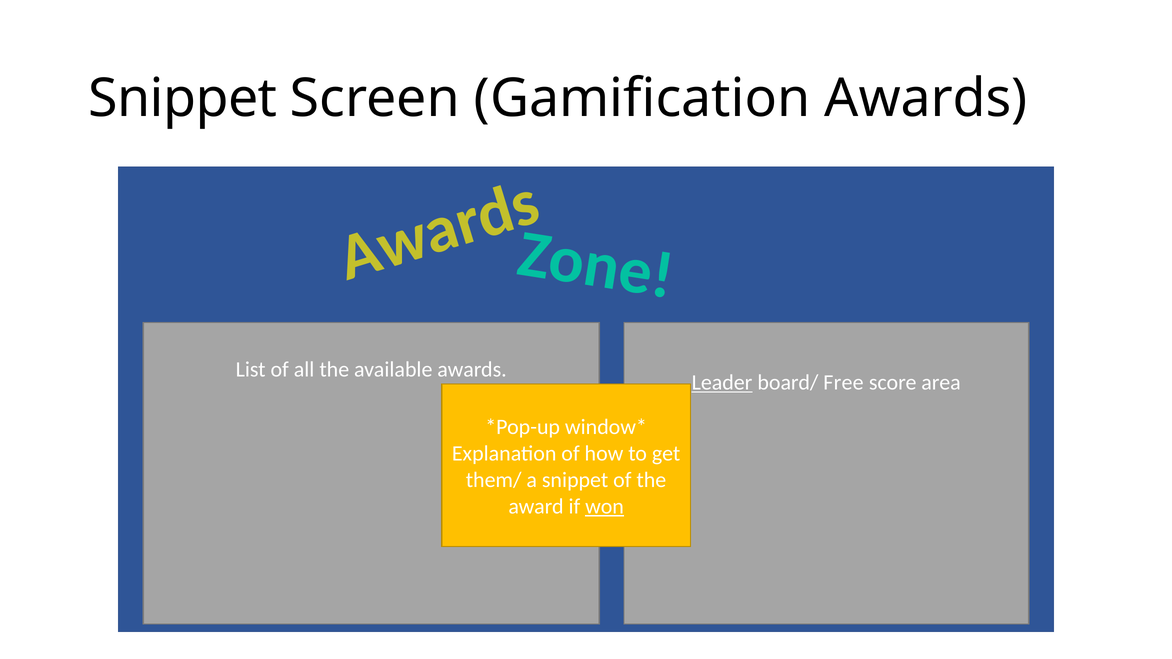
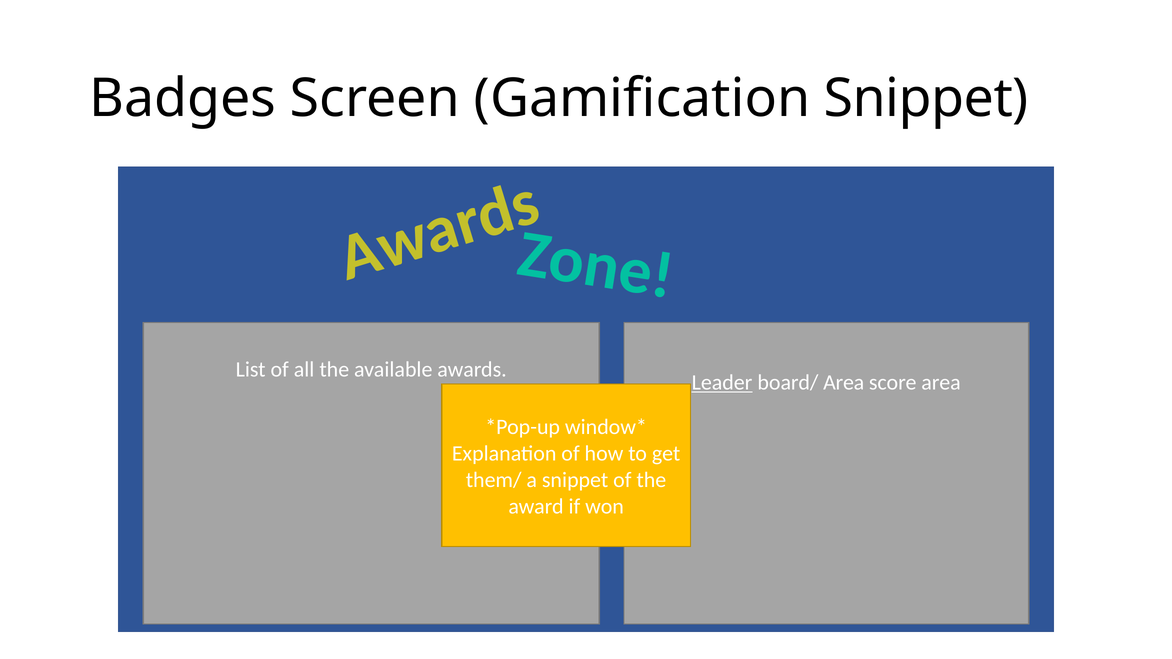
Snippet at (183, 98): Snippet -> Badges
Gamification Awards: Awards -> Snippet
board/ Free: Free -> Area
won underline: present -> none
